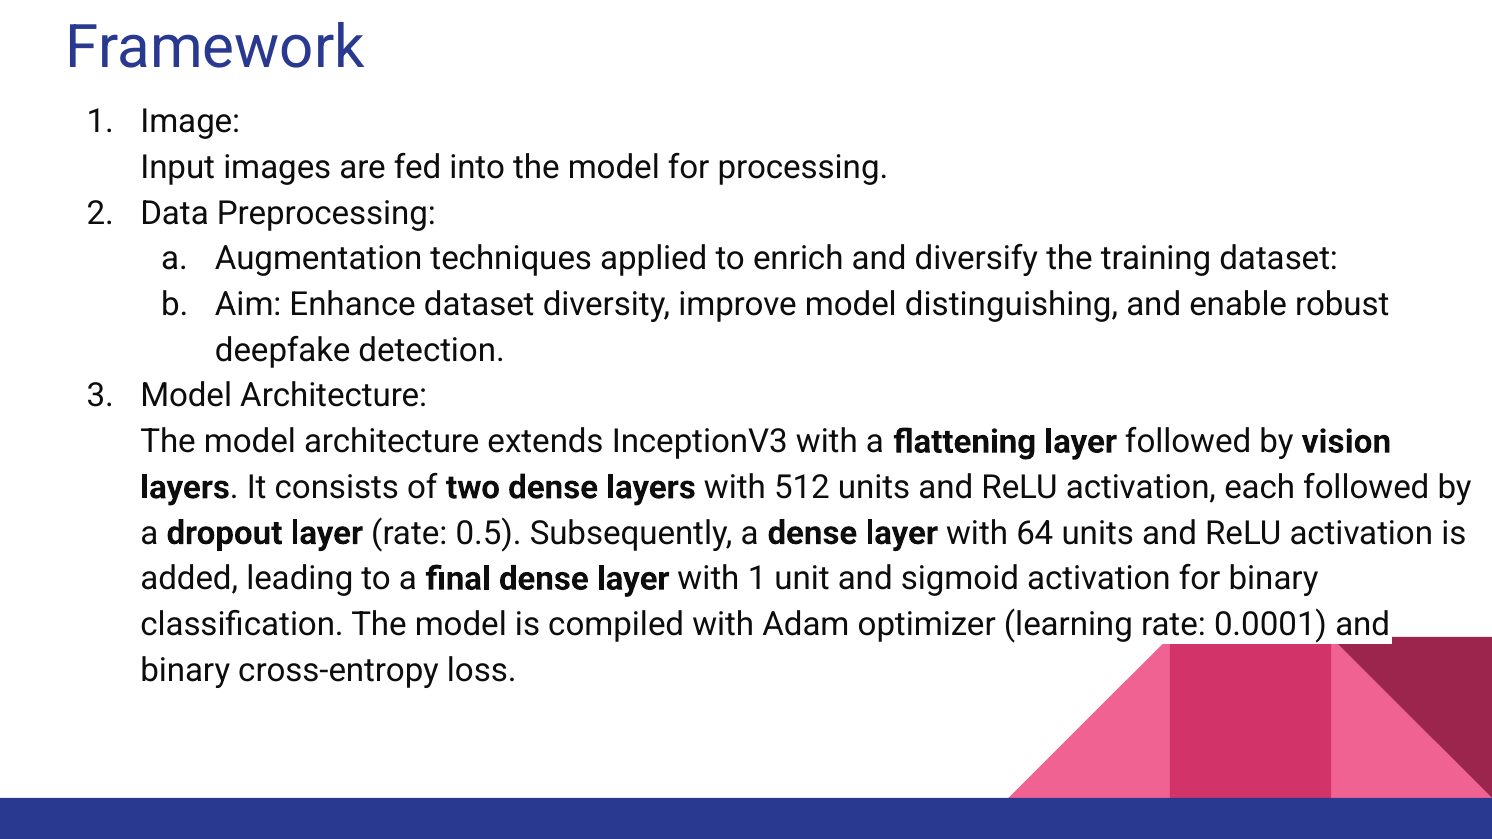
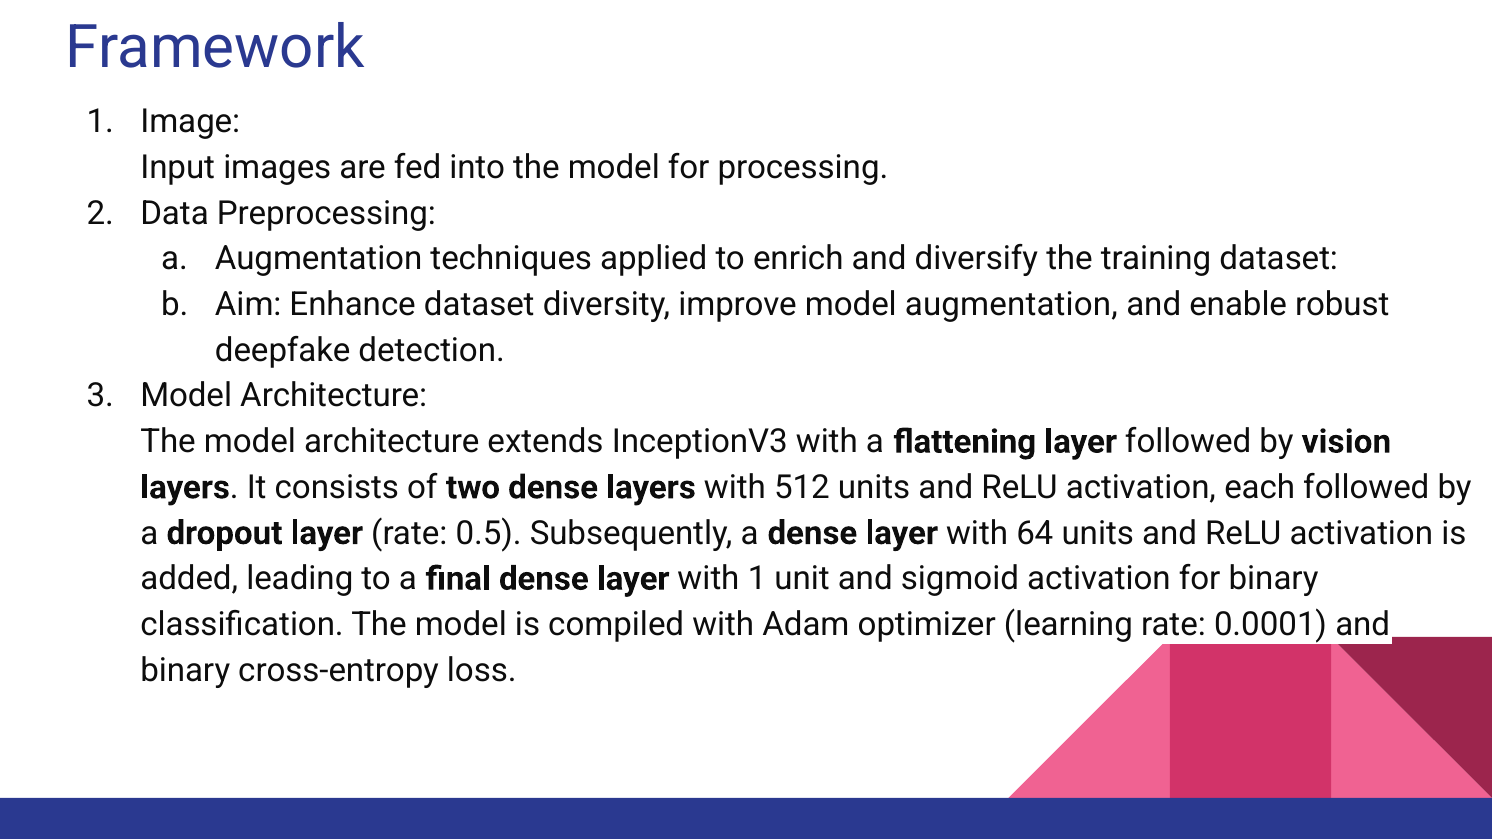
model distinguishing: distinguishing -> augmentation
